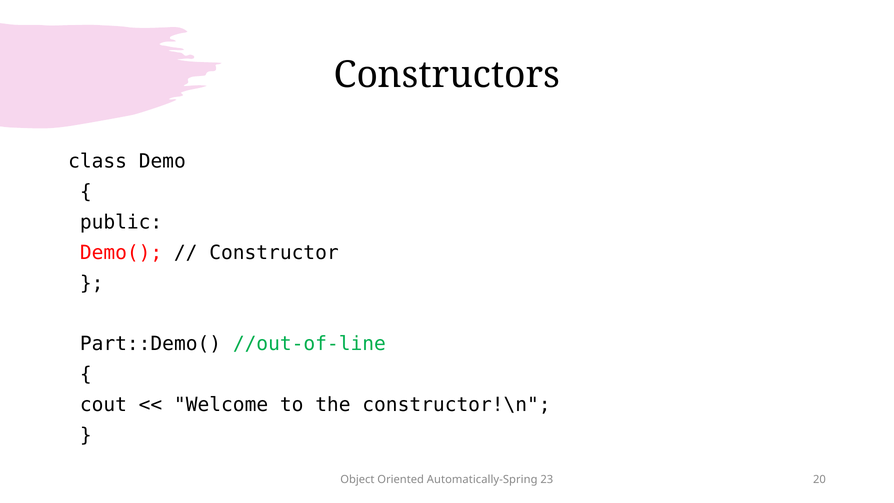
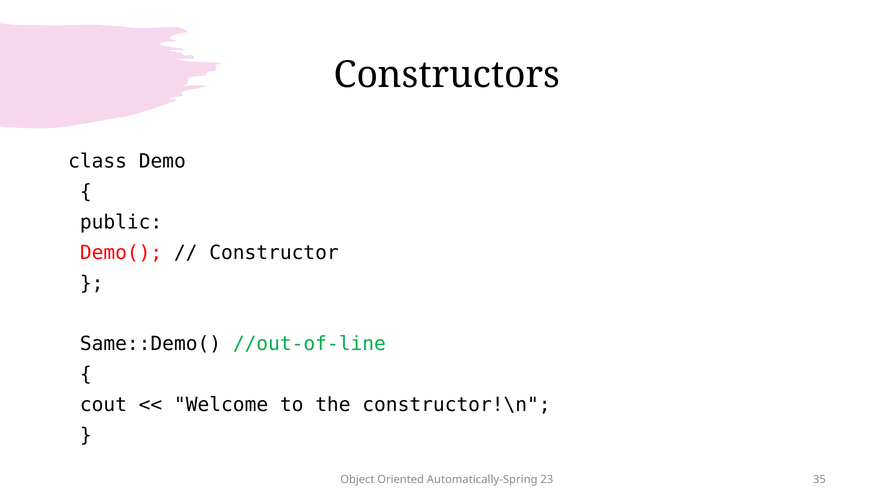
Part::Demo(: Part::Demo( -> Same::Demo(
20: 20 -> 35
